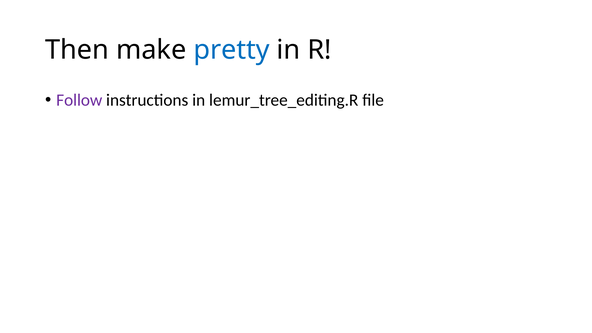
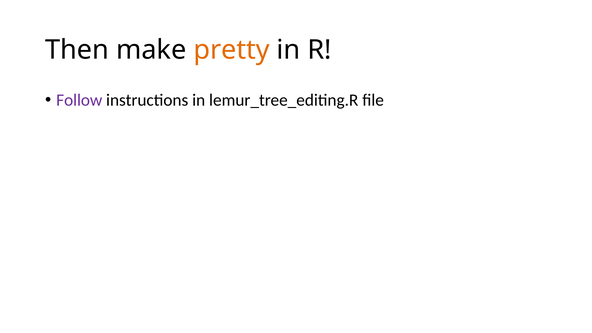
pretty colour: blue -> orange
